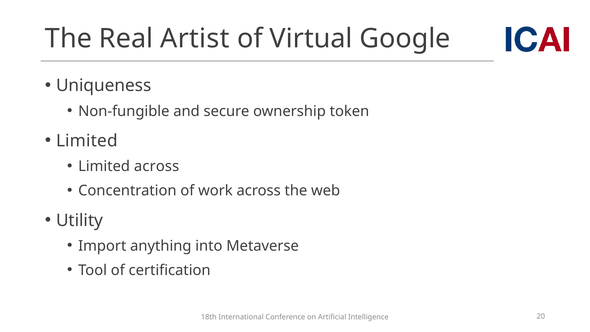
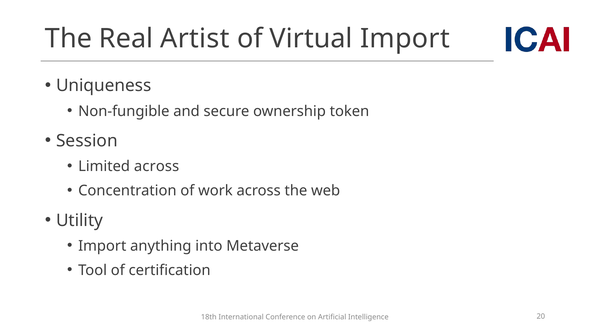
Virtual Google: Google -> Import
Limited at (87, 141): Limited -> Session
